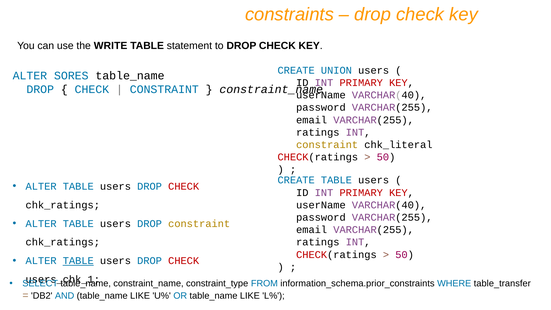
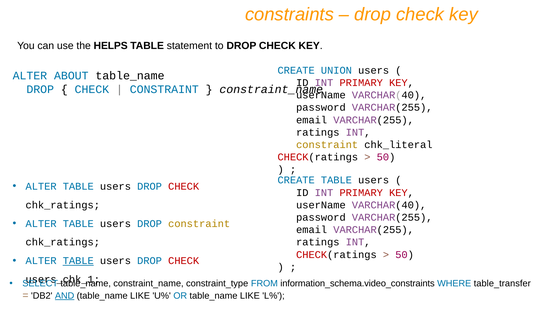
WRITE: WRITE -> HELPS
SORES: SORES -> ABOUT
information_schema.prior_constraints: information_schema.prior_constraints -> information_schema.video_constraints
AND underline: none -> present
